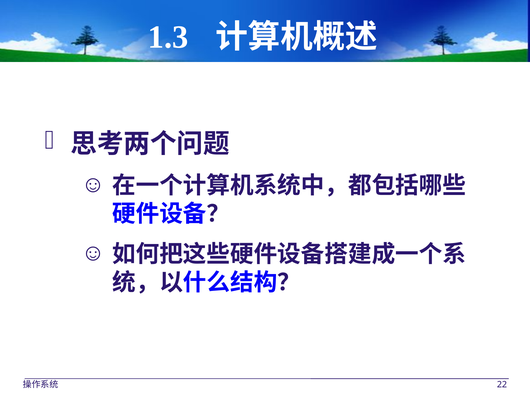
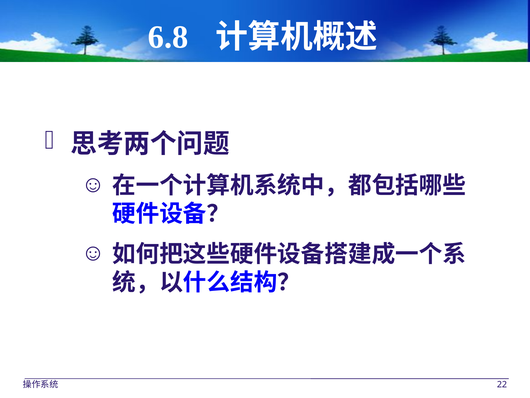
1.3: 1.3 -> 6.8
